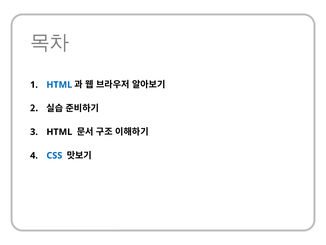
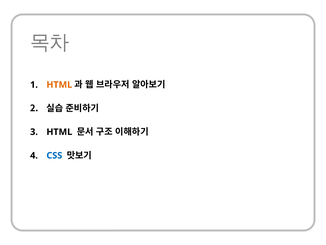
HTML at (59, 85) colour: blue -> orange
